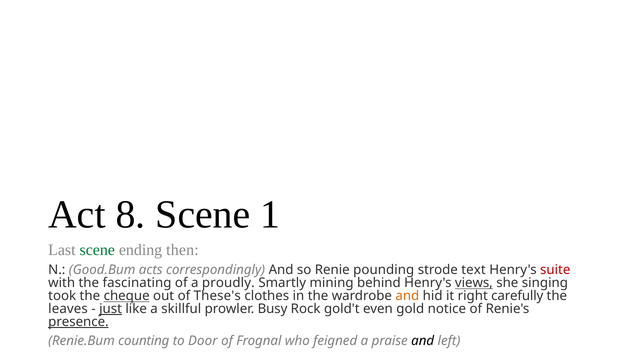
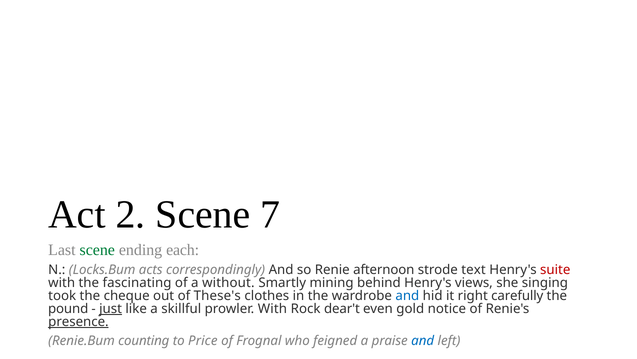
8: 8 -> 2
1: 1 -> 7
then: then -> each
Good.Bum: Good.Bum -> Locks.Bum
pounding: pounding -> afternoon
proudly: proudly -> without
views underline: present -> none
cheque underline: present -> none
and at (407, 295) colour: orange -> blue
leaves: leaves -> pound
prowler Busy: Busy -> With
gold't: gold't -> dear't
Door: Door -> Price
and at (423, 340) colour: black -> blue
